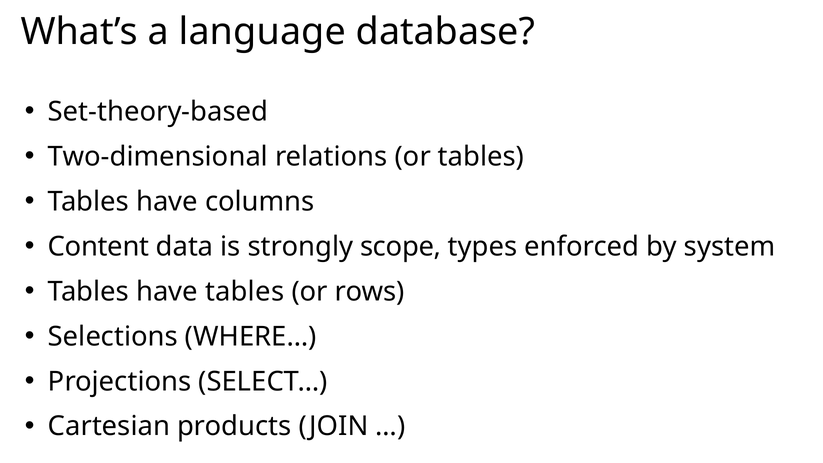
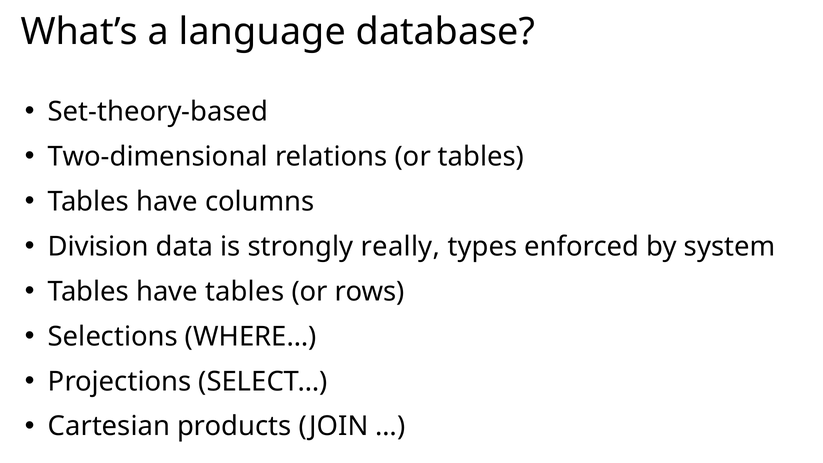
Content: Content -> Division
scope: scope -> really
